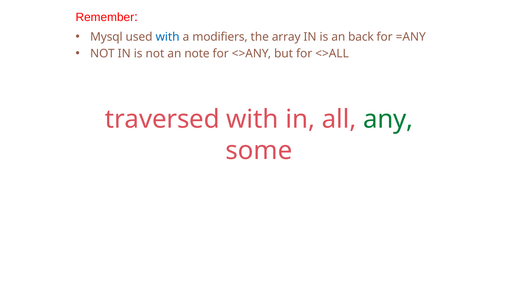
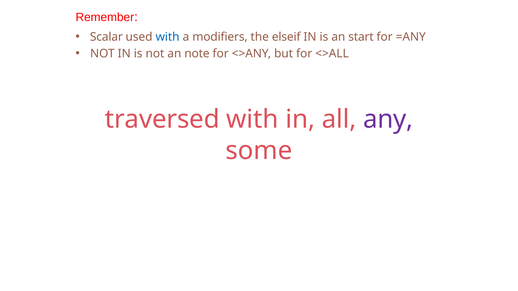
Mysql: Mysql -> Scalar
array: array -> elseif
back: back -> start
any colour: green -> purple
